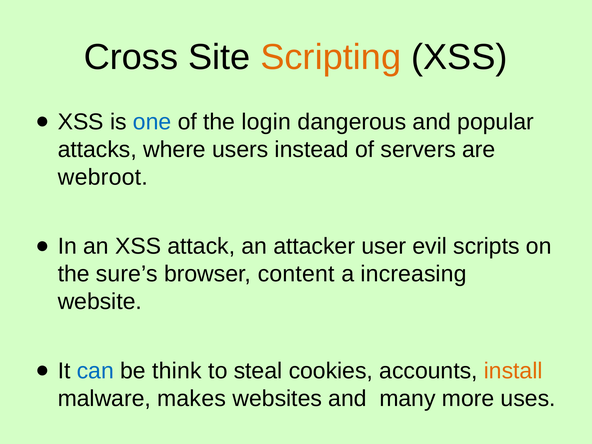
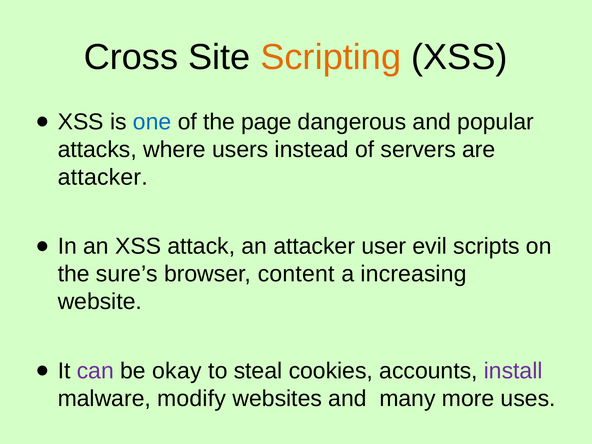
login: login -> page
webroot at (103, 177): webroot -> attacker
can colour: blue -> purple
think: think -> okay
install colour: orange -> purple
makes: makes -> modify
